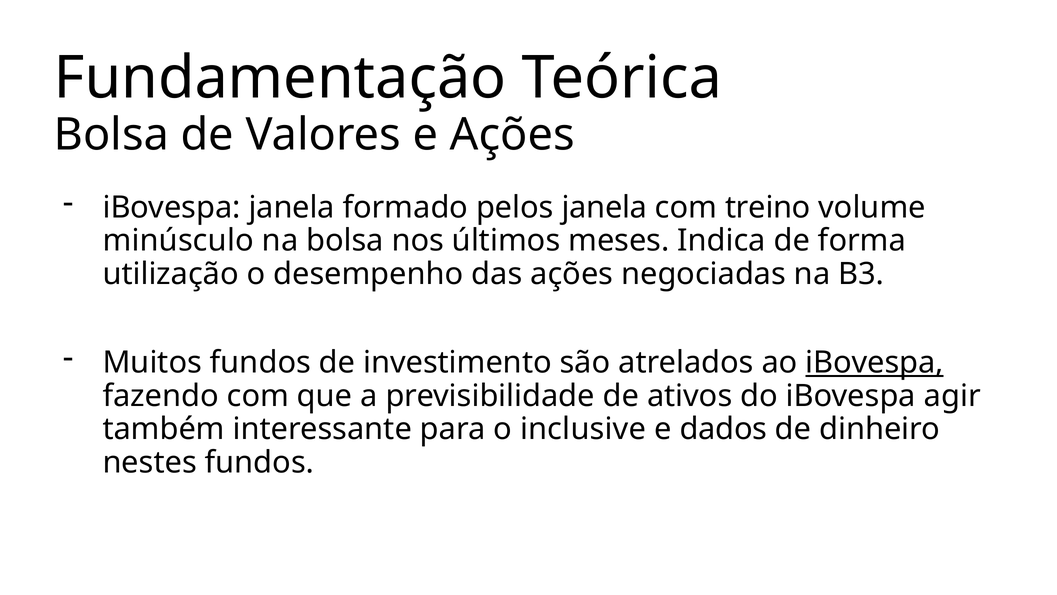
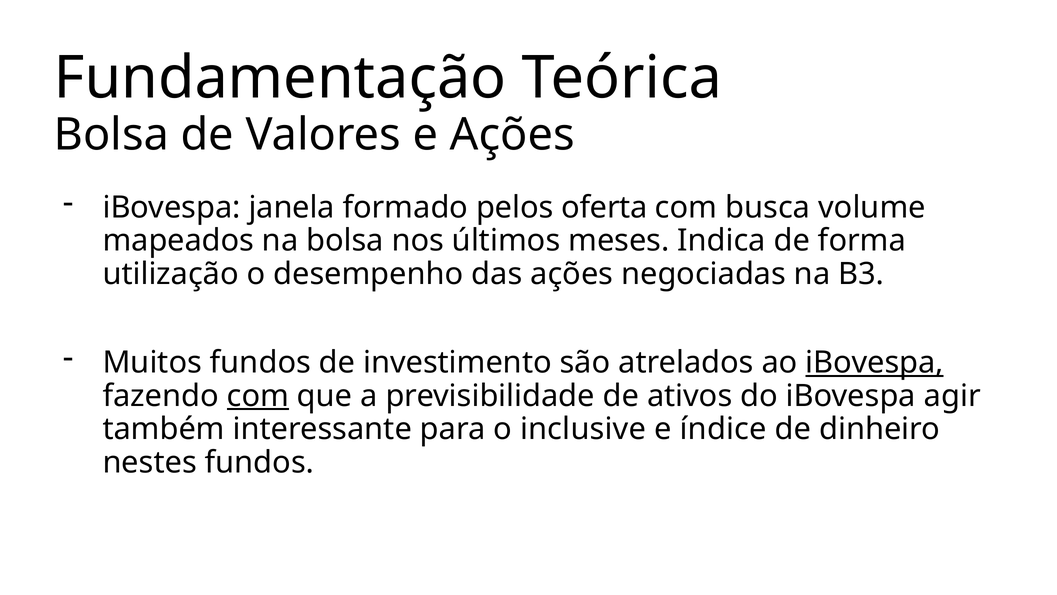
pelos janela: janela -> oferta
treino: treino -> busca
minúsculo: minúsculo -> mapeados
com at (258, 396) underline: none -> present
dados: dados -> índice
